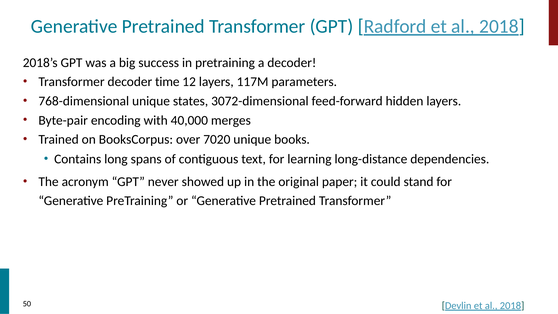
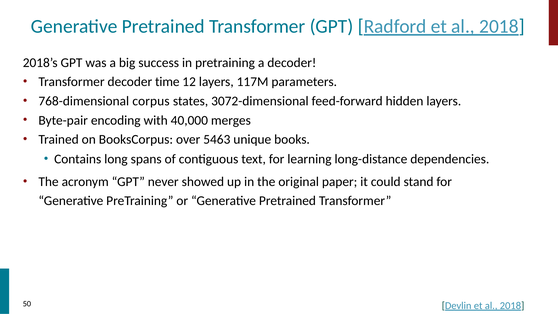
768-dimensional unique: unique -> corpus
7020: 7020 -> 5463
